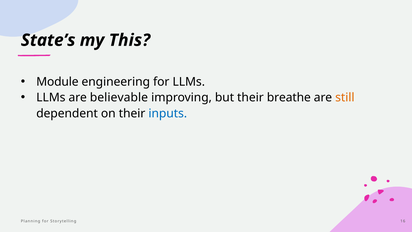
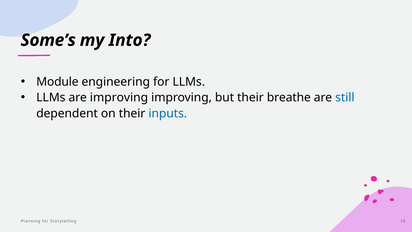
State’s: State’s -> Some’s
This: This -> Into
are believable: believable -> improving
still colour: orange -> blue
